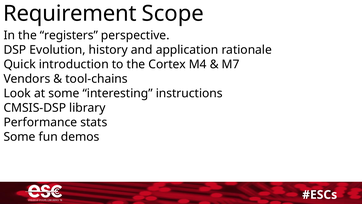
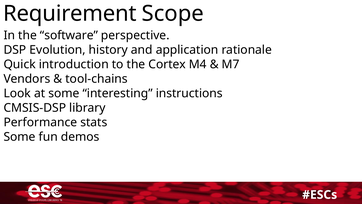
registers: registers -> software
